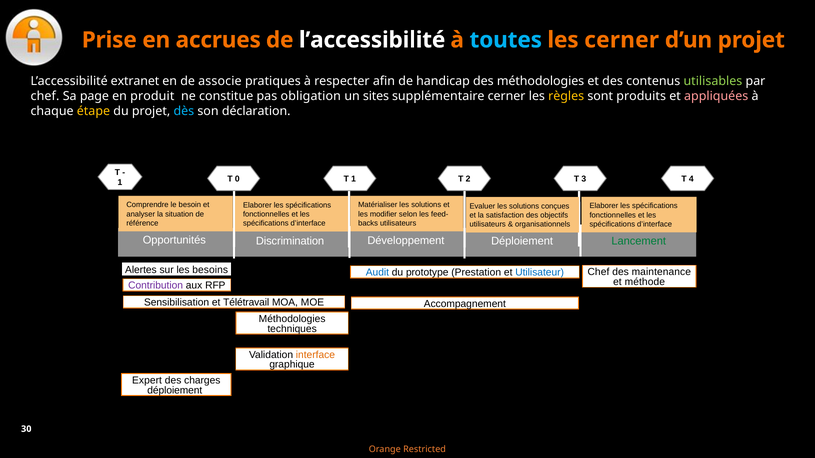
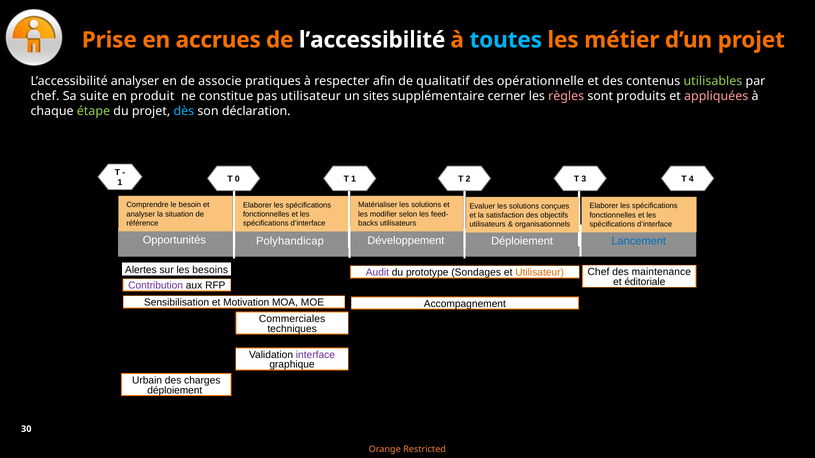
les cerner: cerner -> métier
L’accessibilité extranet: extranet -> analyser
handicap: handicap -> qualitatif
des méthodologies: méthodologies -> opérationnelle
page: page -> suite
pas obligation: obligation -> utilisateur
règles colour: yellow -> pink
étape colour: yellow -> light green
Discrimination: Discrimination -> Polyhandicap
Lancement colour: green -> blue
Audit colour: blue -> purple
Prestation: Prestation -> Sondages
Utilisateur at (540, 273) colour: blue -> orange
méthode: méthode -> éditoriale
Télétravail: Télétravail -> Motivation
Méthodologies at (292, 319): Méthodologies -> Commerciales
interface colour: orange -> purple
Expert: Expert -> Urbain
